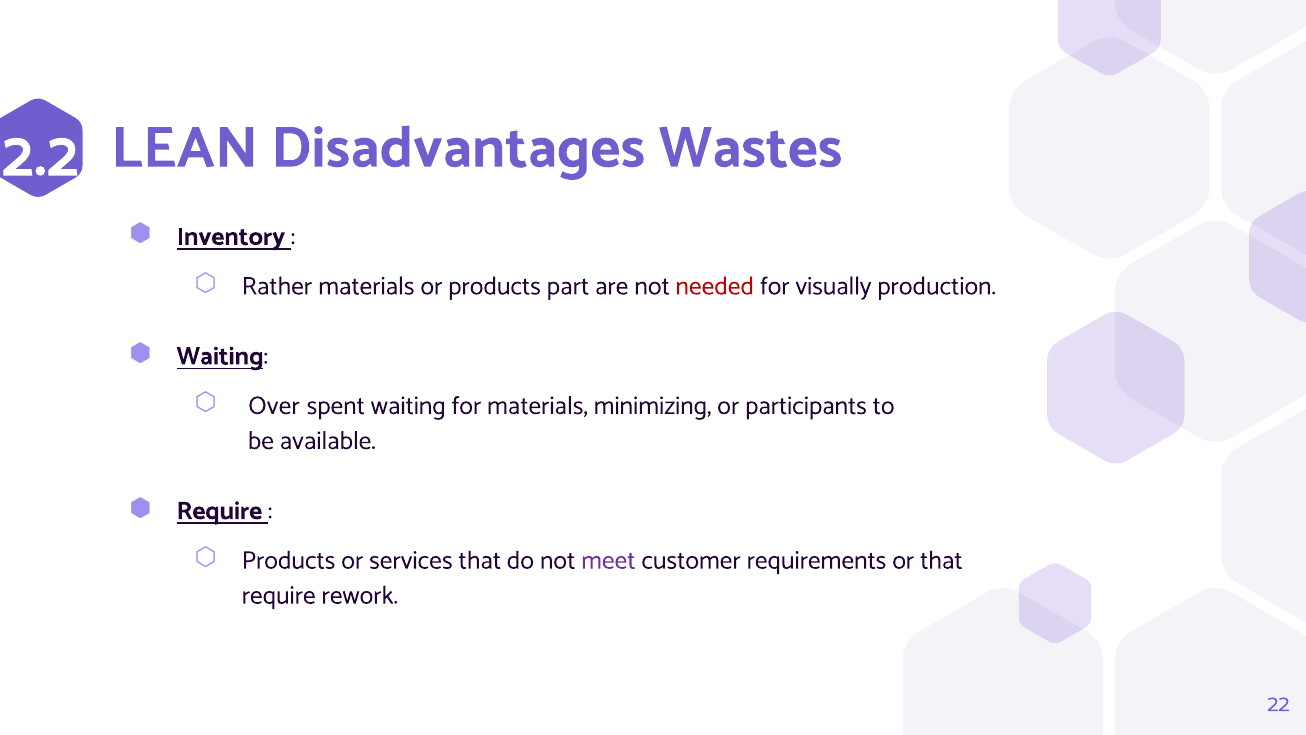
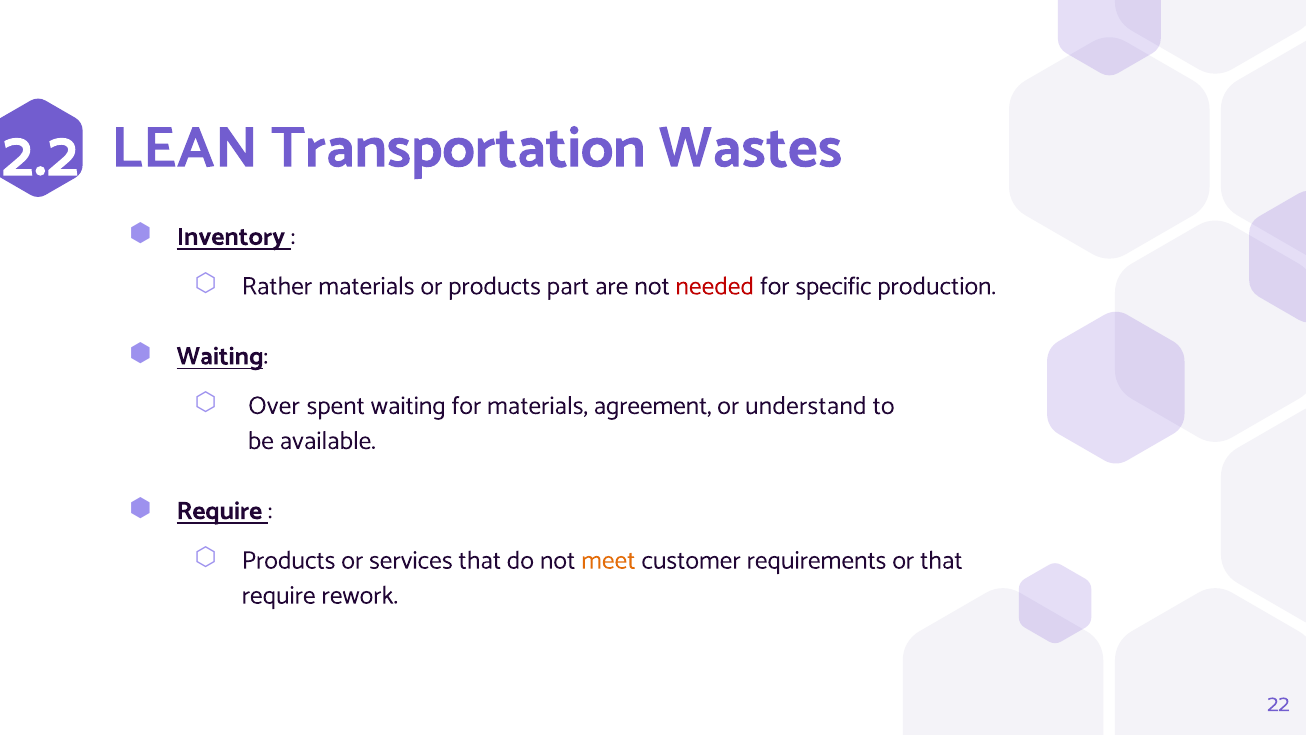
Disadvantages: Disadvantages -> Transportation
visually: visually -> specific
minimizing: minimizing -> agreement
participants: participants -> understand
meet colour: purple -> orange
